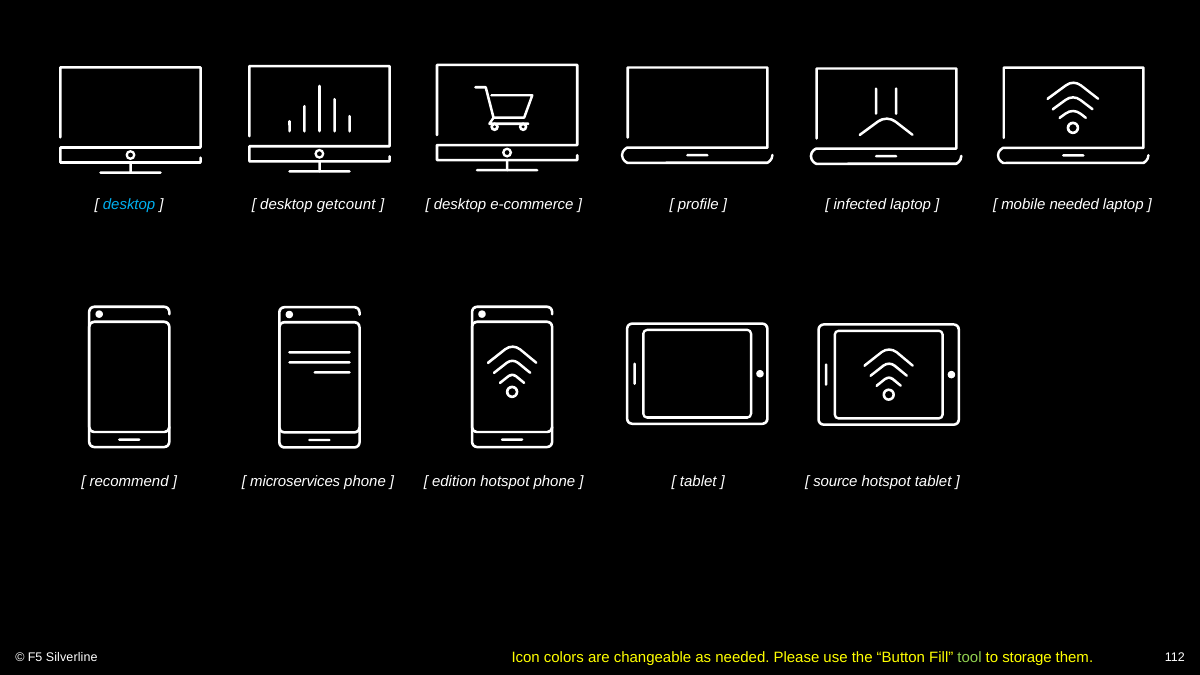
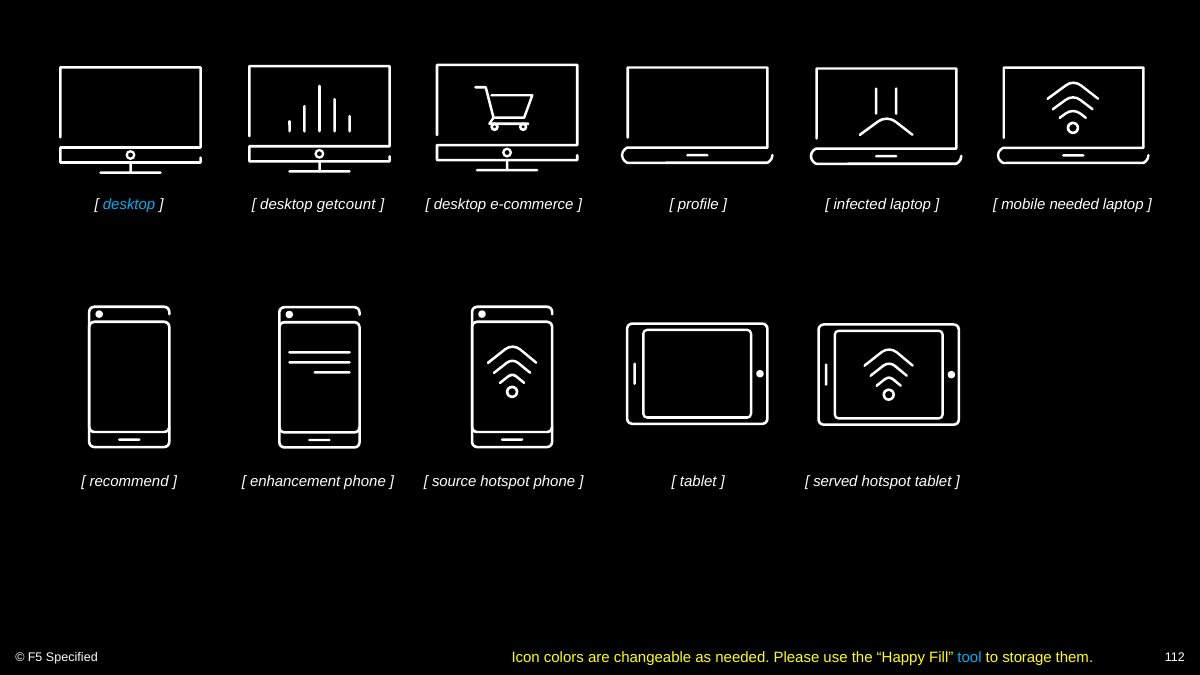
microservices: microservices -> enhancement
edition: edition -> source
source: source -> served
Button: Button -> Happy
tool colour: light green -> light blue
Silverline: Silverline -> Specified
